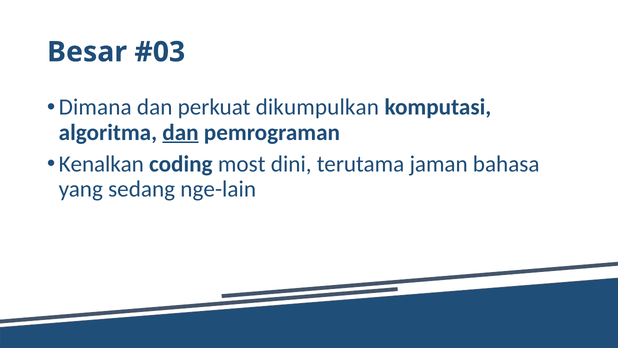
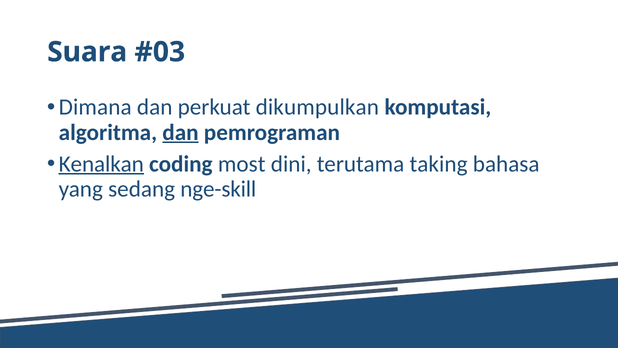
Besar: Besar -> Suara
Kenalkan underline: none -> present
jaman: jaman -> taking
nge-lain: nge-lain -> nge-skill
